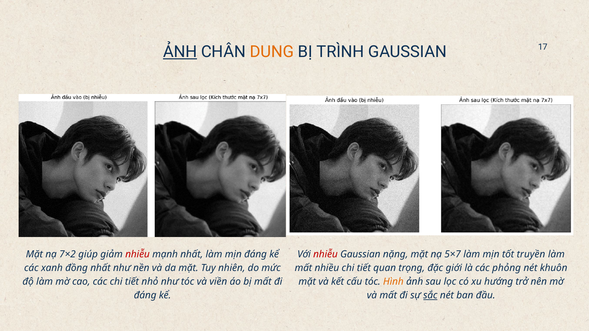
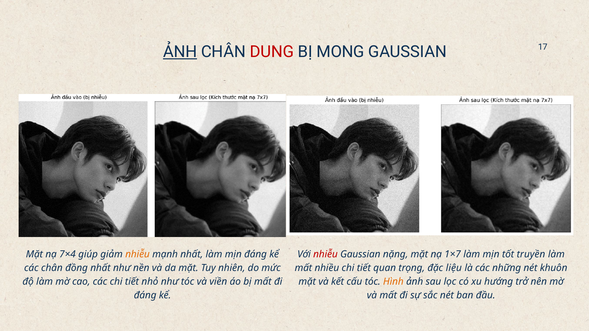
DUNG colour: orange -> red
TRÌNH: TRÌNH -> MONG
7×2: 7×2 -> 7×4
nhiễu at (138, 254) colour: red -> orange
5×7: 5×7 -> 1×7
các xanh: xanh -> chân
giới: giới -> liệu
phỏng: phỏng -> những
sắc underline: present -> none
